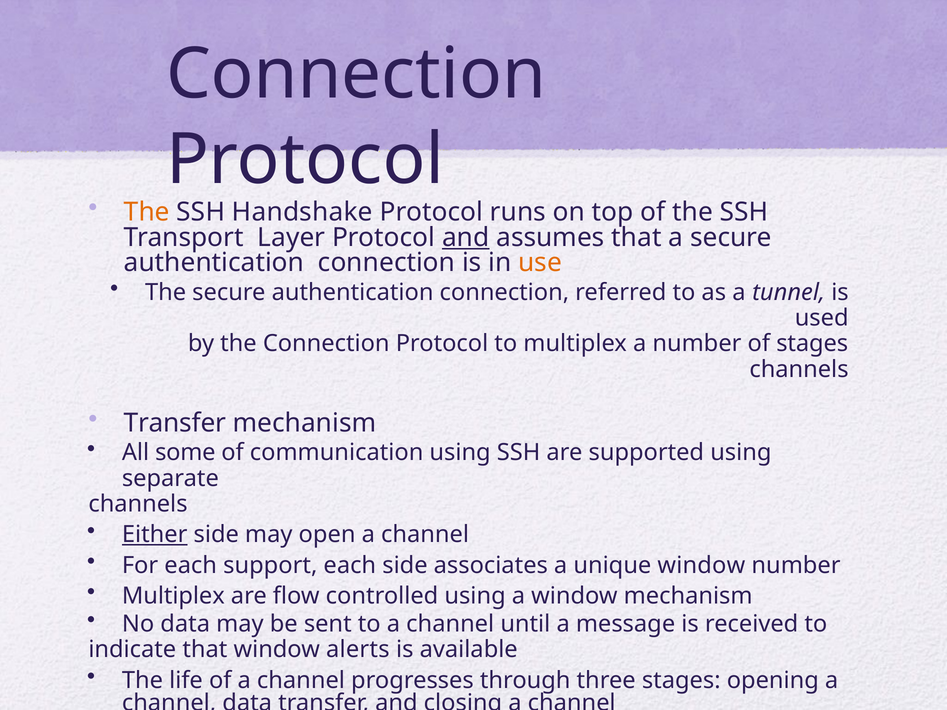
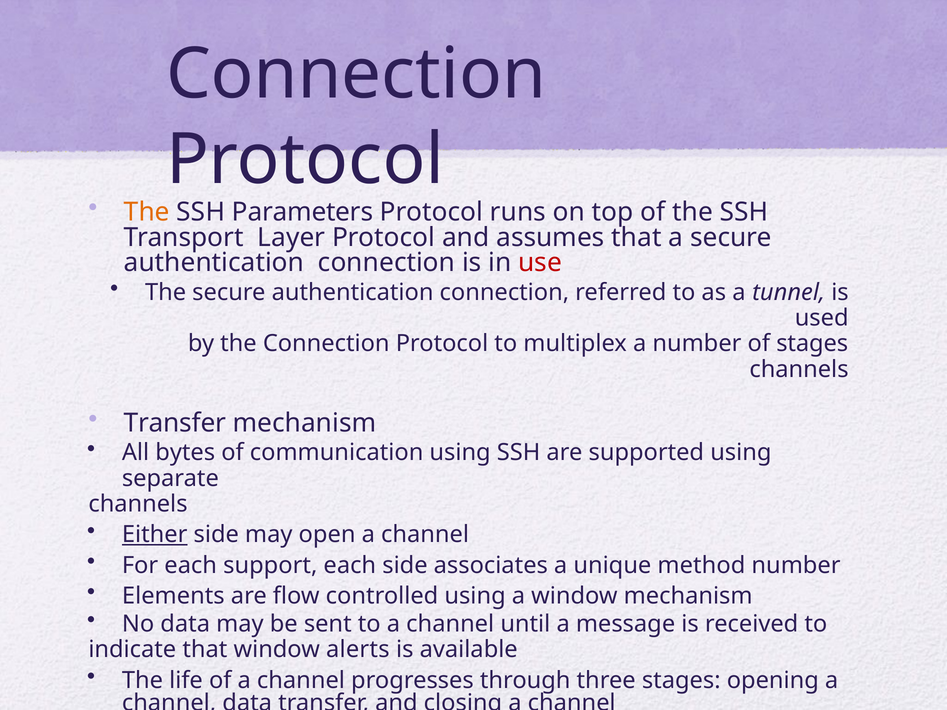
Handshake: Handshake -> Parameters
and at (466, 237) underline: present -> none
use colour: orange -> red
some: some -> bytes
unique window: window -> method
Multiplex at (173, 596): Multiplex -> Elements
